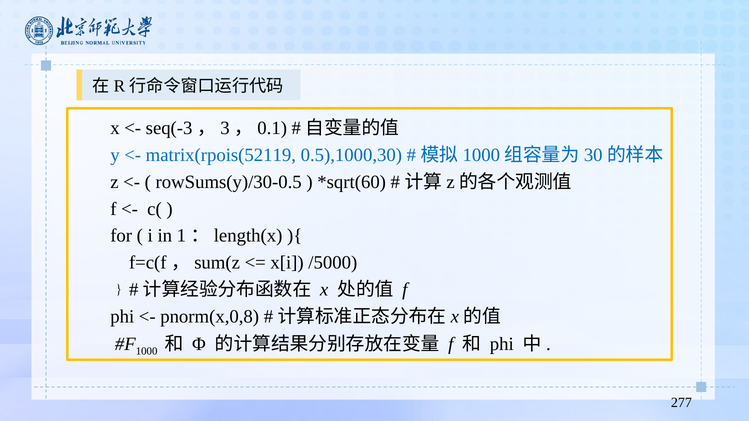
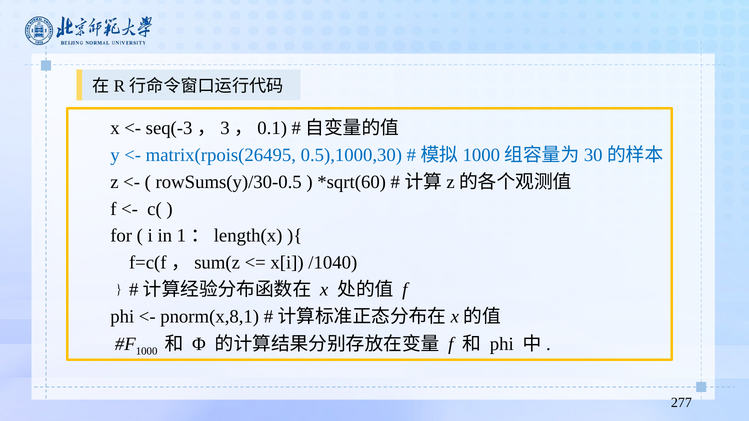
matrix(rpois(52119: matrix(rpois(52119 -> matrix(rpois(26495
/5000: /5000 -> /1040
pnorm(x,0,8: pnorm(x,0,8 -> pnorm(x,8,1
